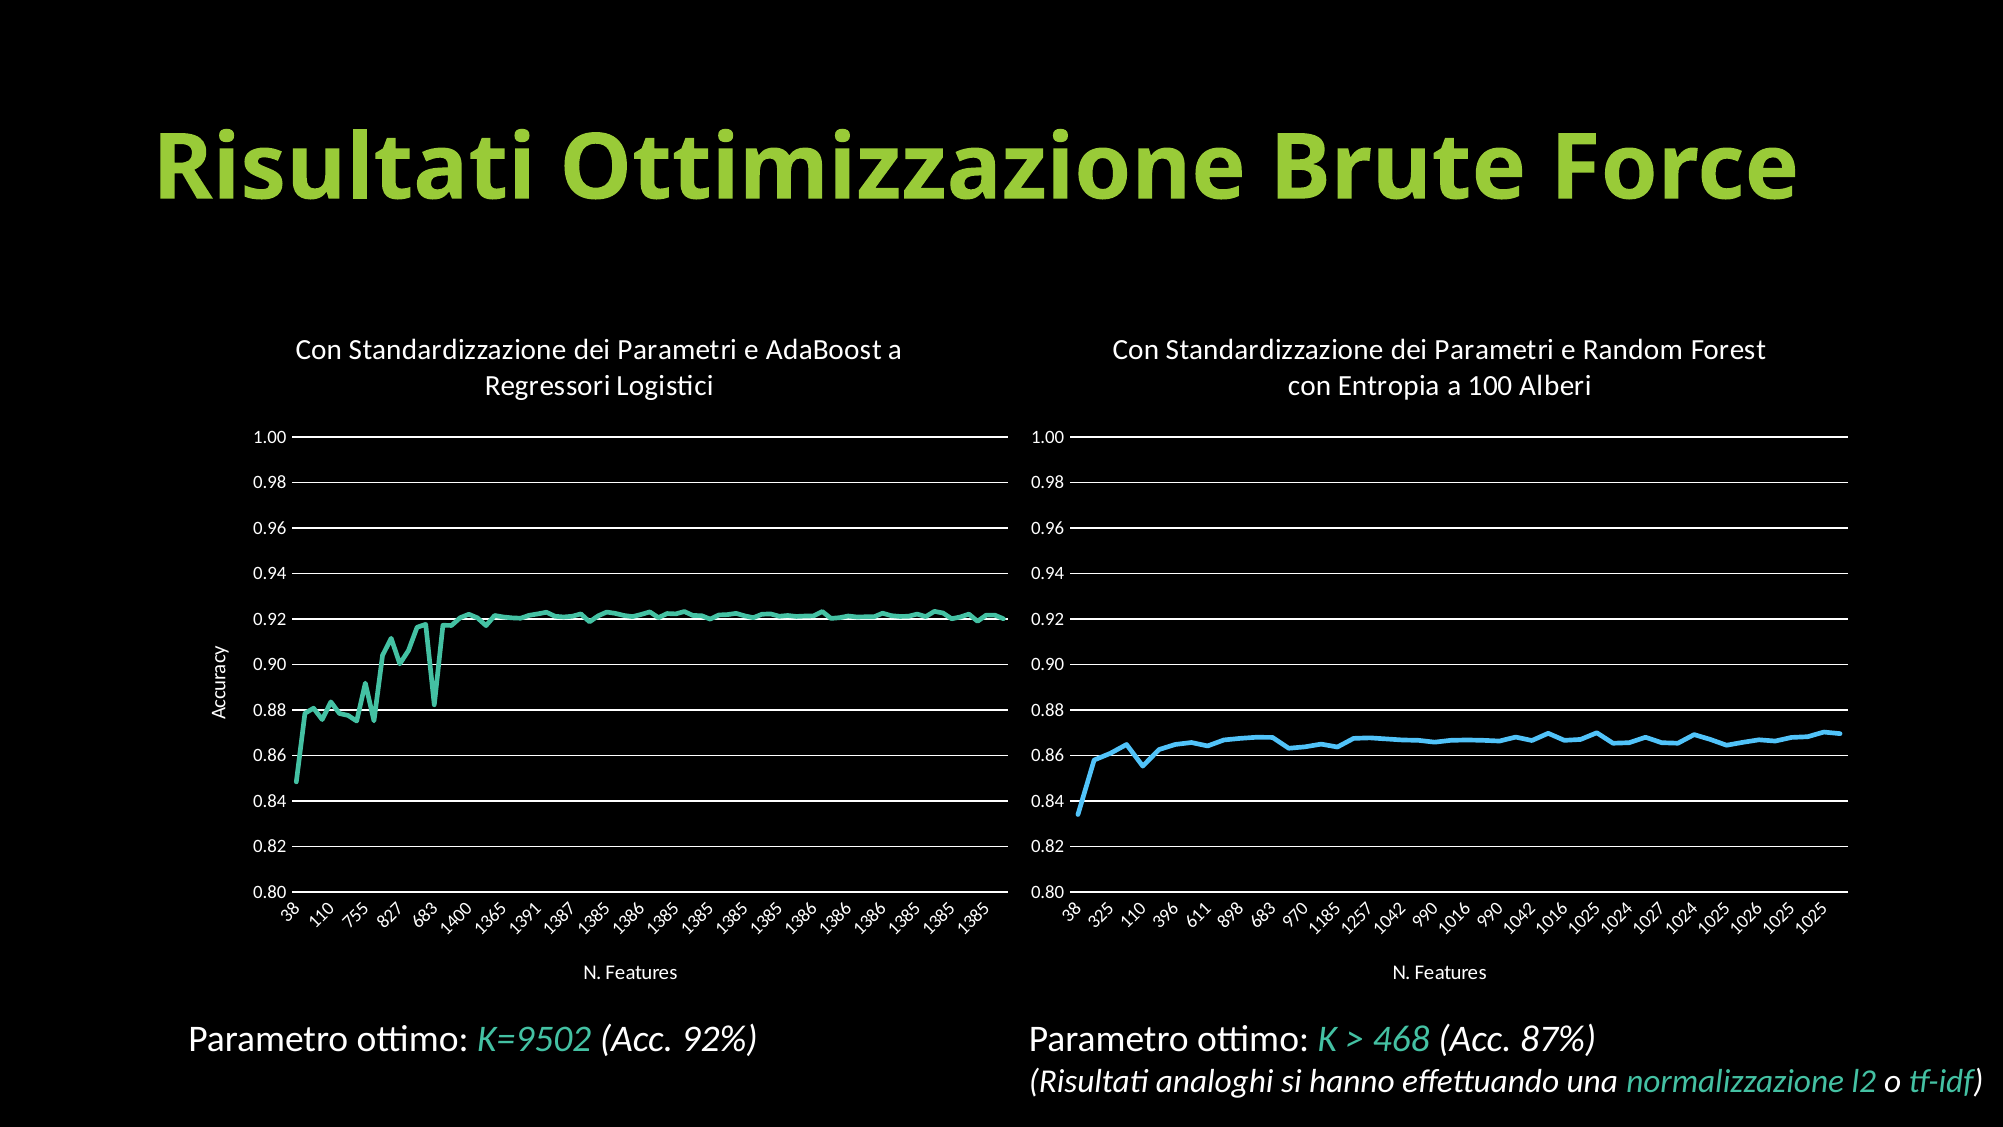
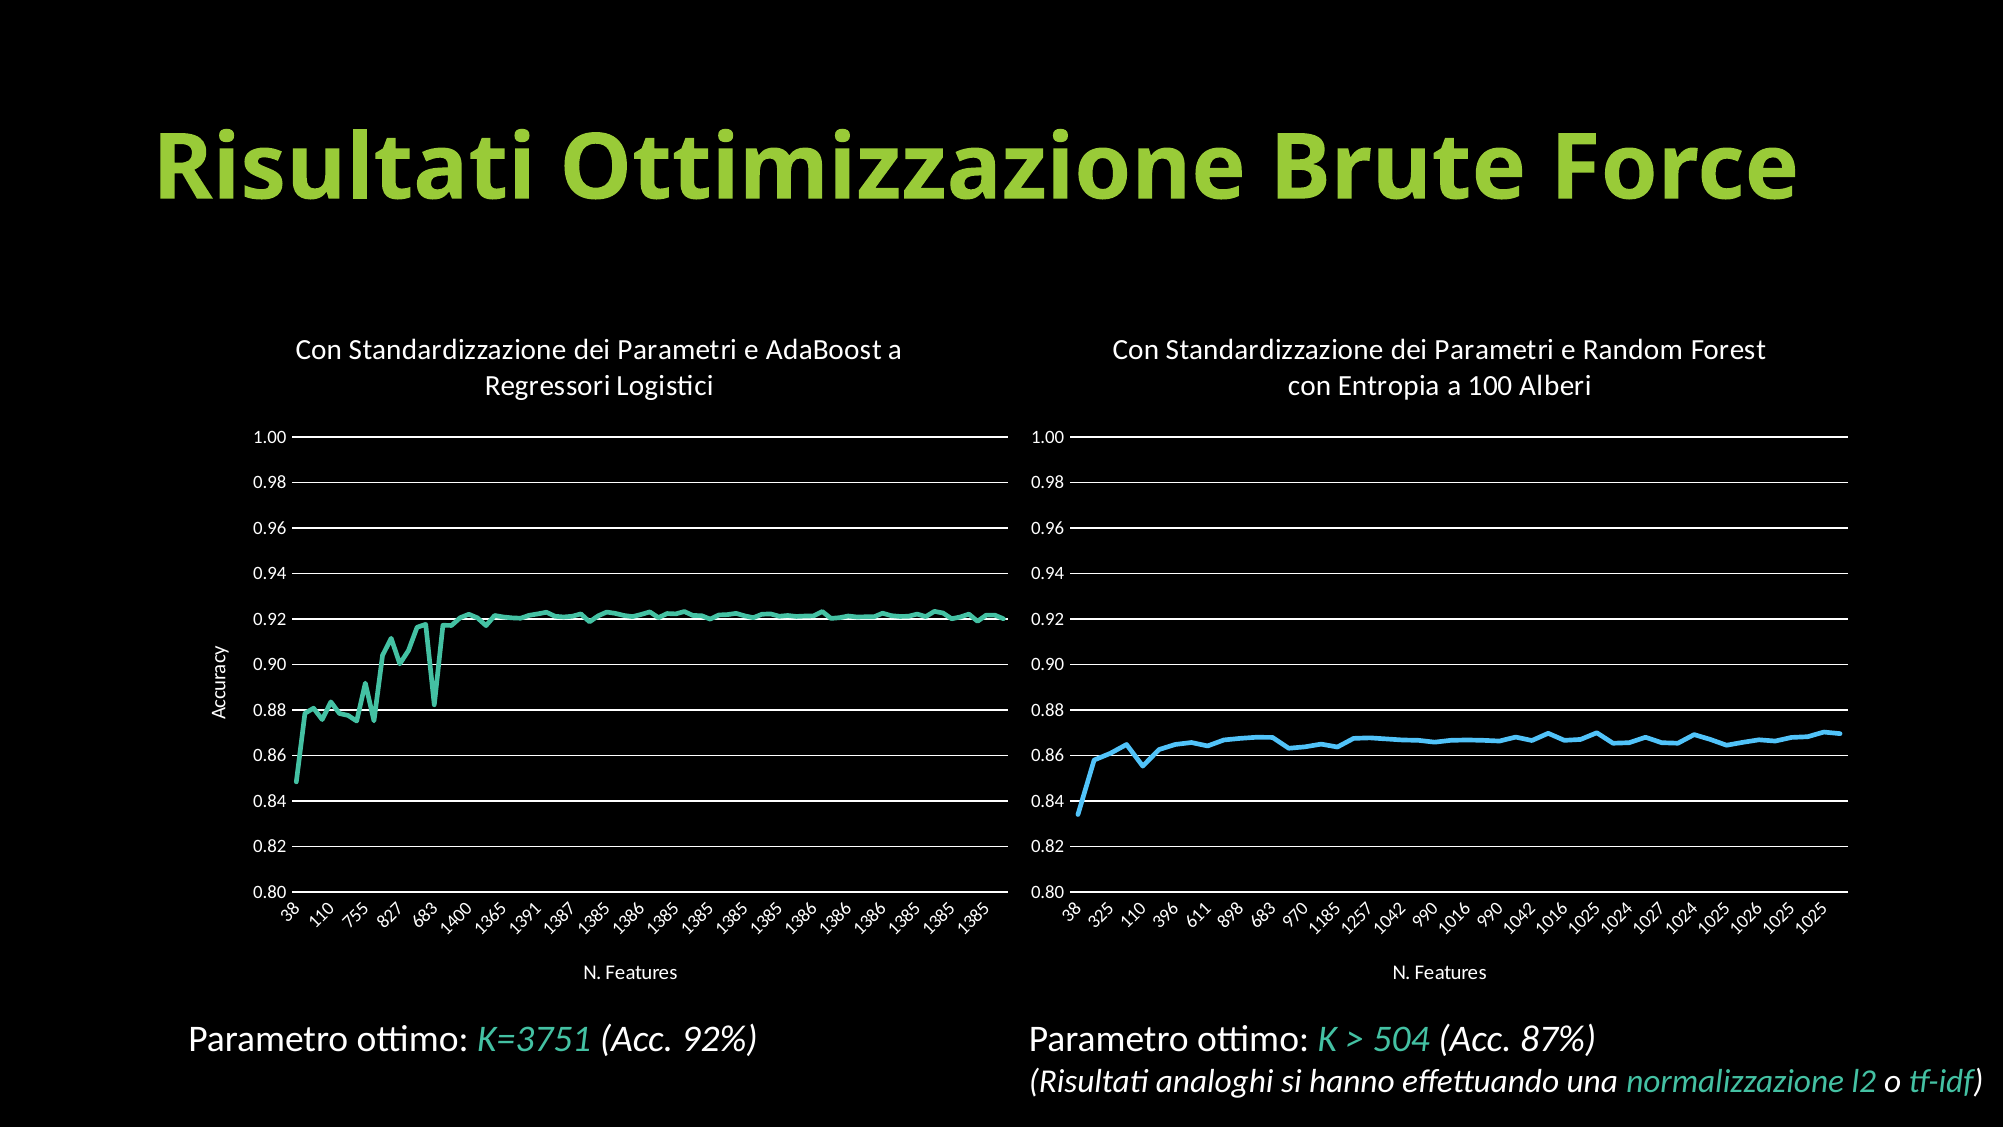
K=9502: K=9502 -> K=3751
468: 468 -> 504
